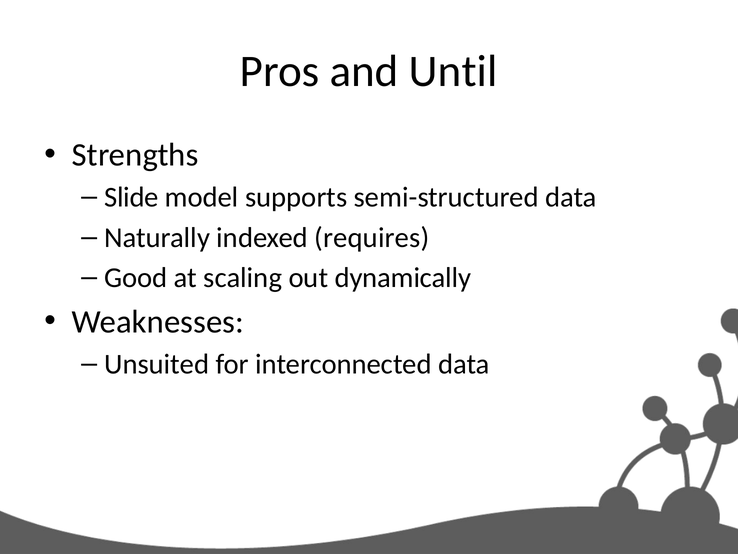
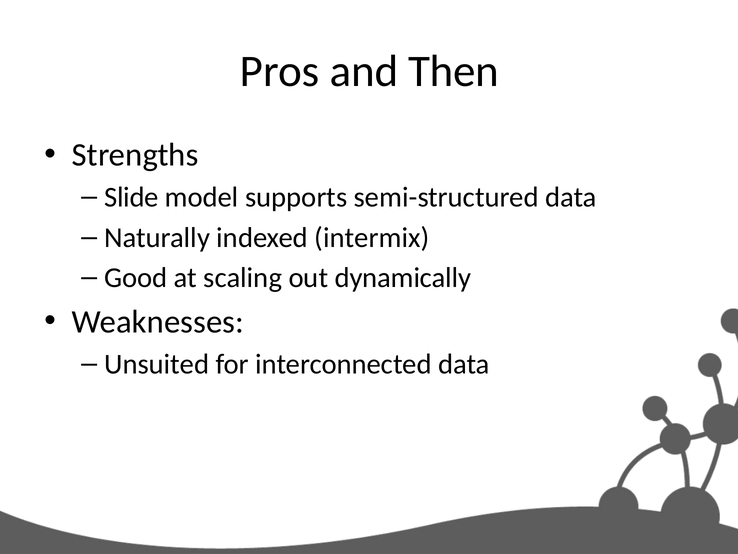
Until: Until -> Then
requires: requires -> intermix
